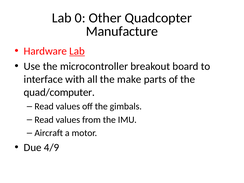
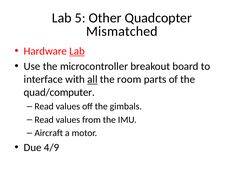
0: 0 -> 5
Manufacture: Manufacture -> Mismatched
all underline: none -> present
make: make -> room
